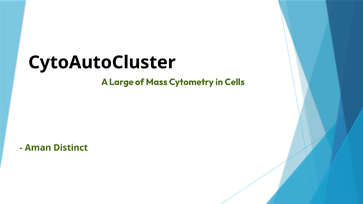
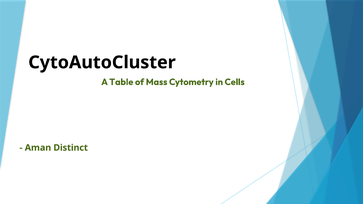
Large: Large -> Table
